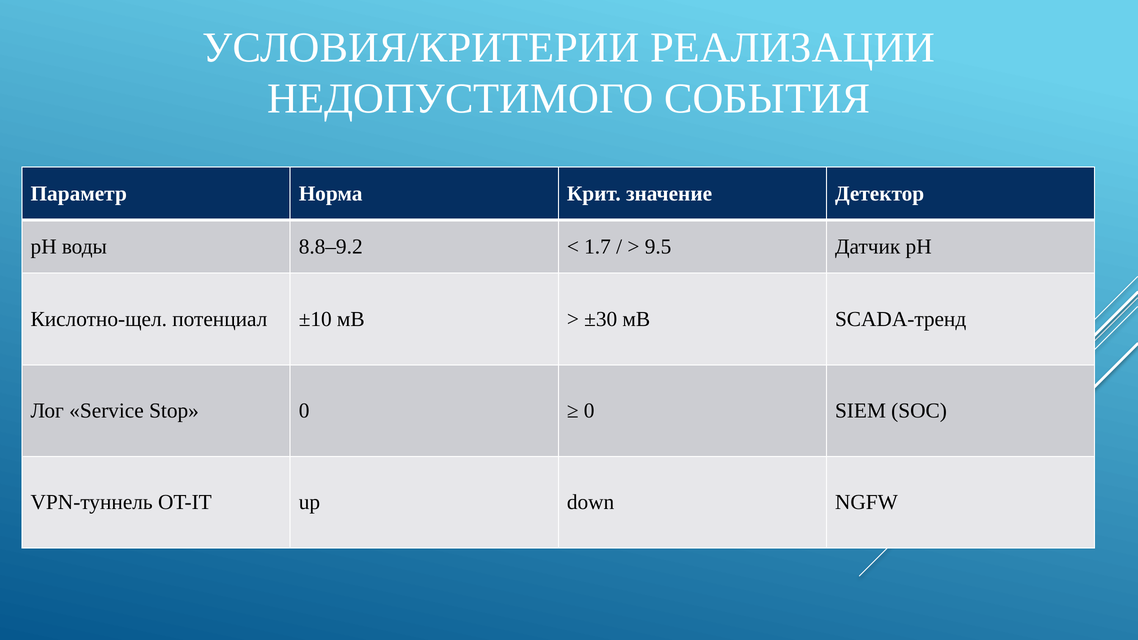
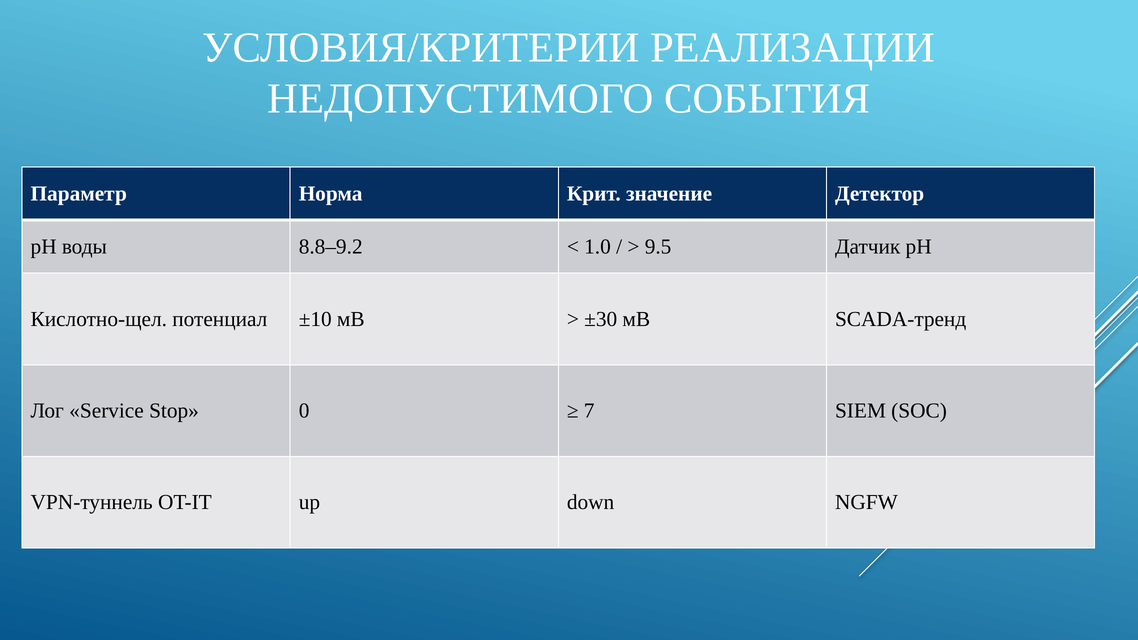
1.7: 1.7 -> 1.0
0 at (589, 411): 0 -> 7
